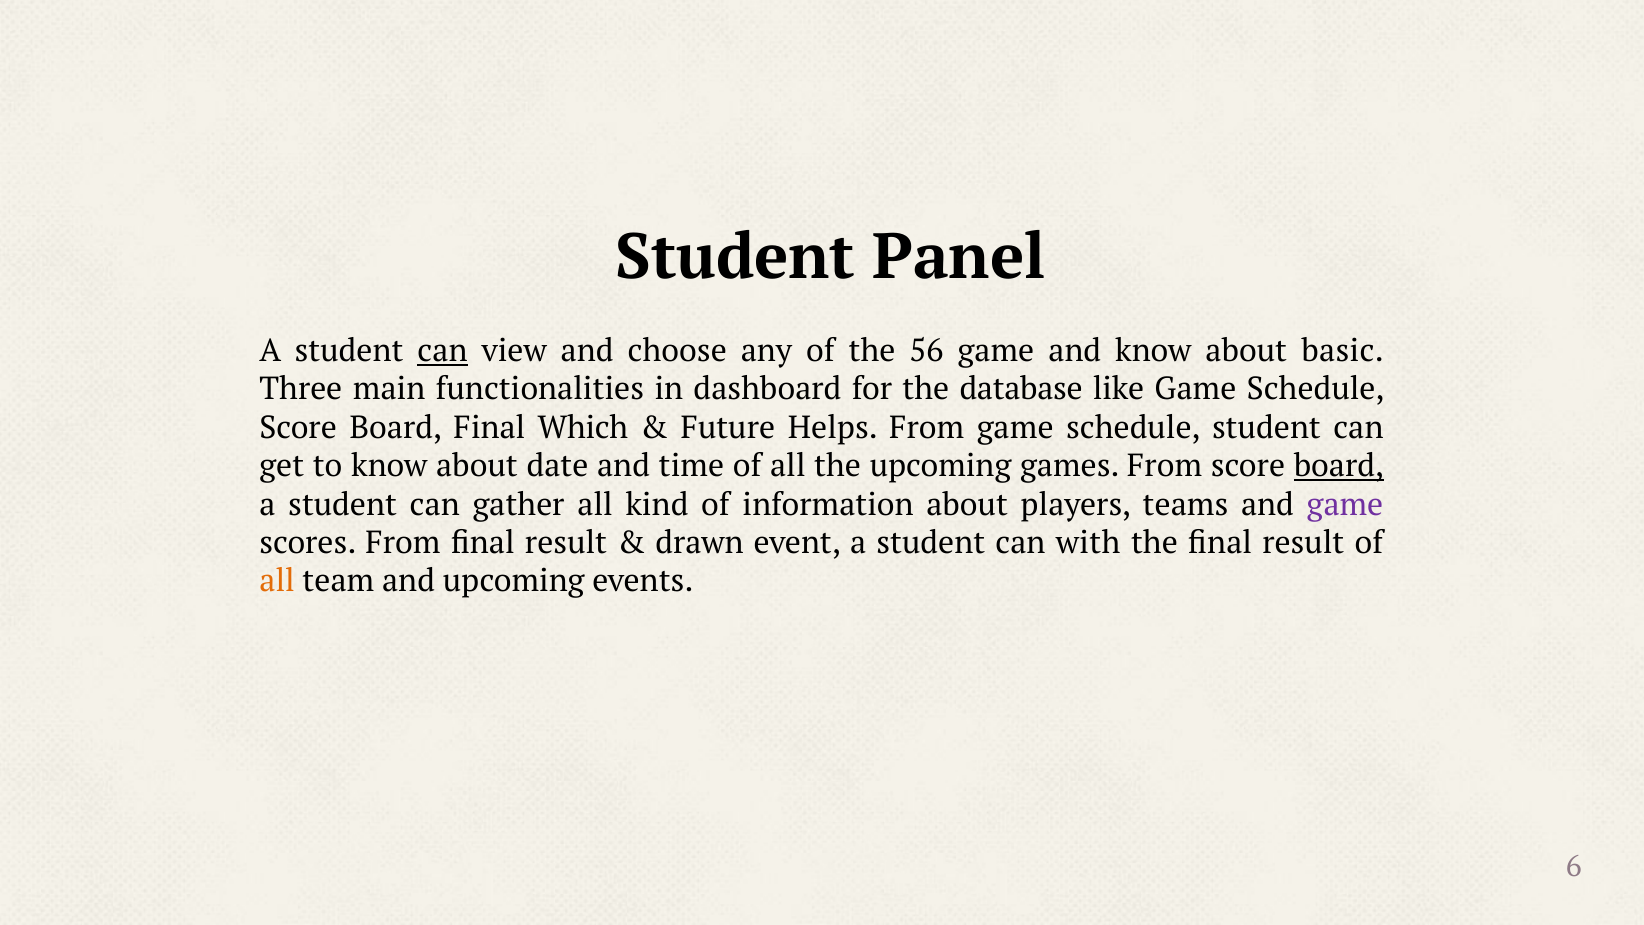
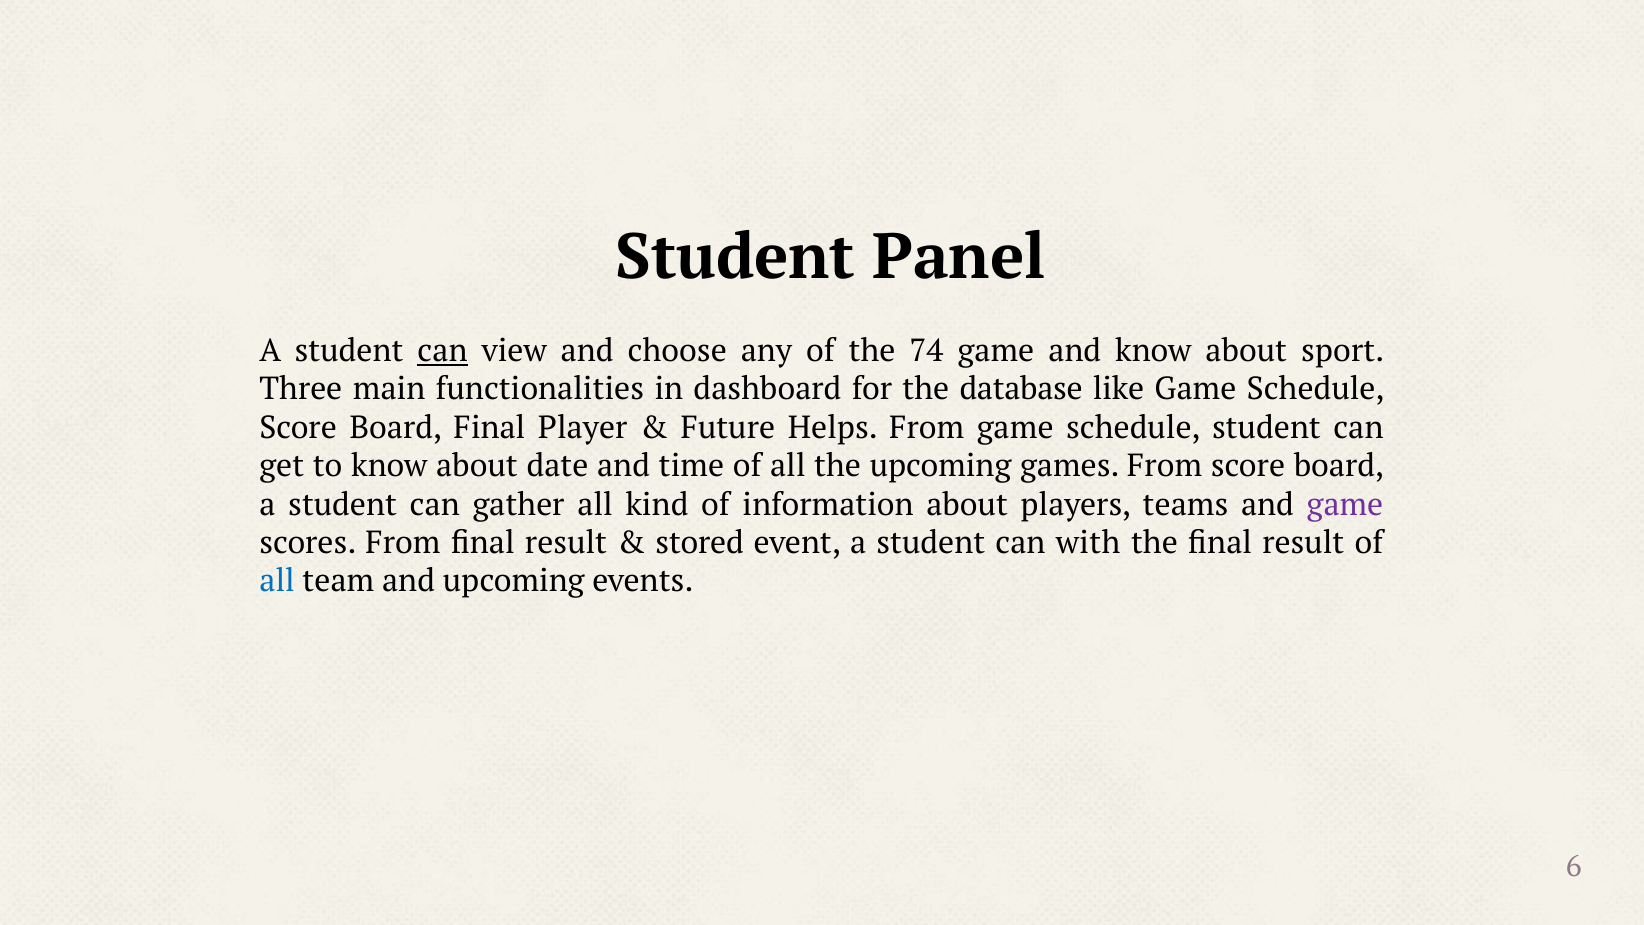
56: 56 -> 74
basic: basic -> sport
Which: Which -> Player
board at (1339, 466) underline: present -> none
drawn: drawn -> stored
all at (277, 581) colour: orange -> blue
